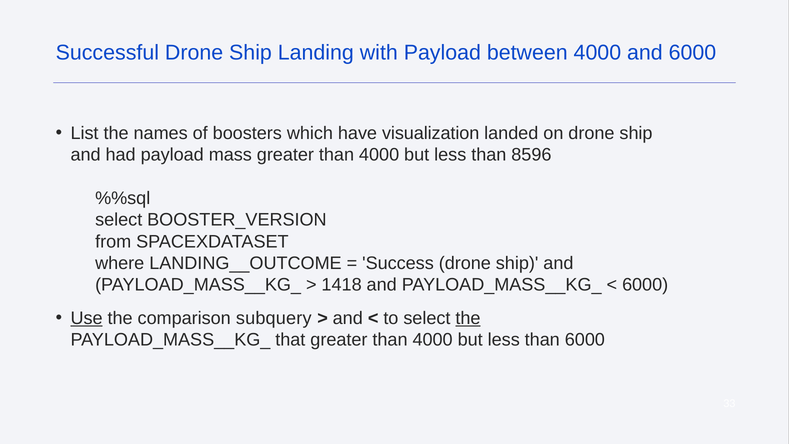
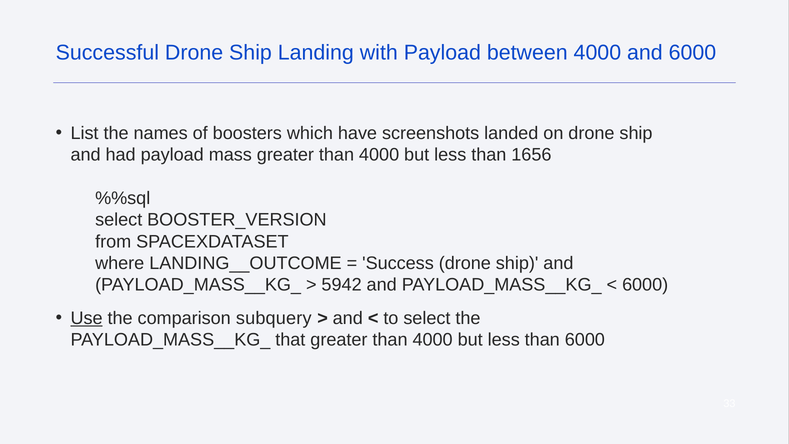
visualization: visualization -> screenshots
8596: 8596 -> 1656
1418: 1418 -> 5942
the at (468, 318) underline: present -> none
